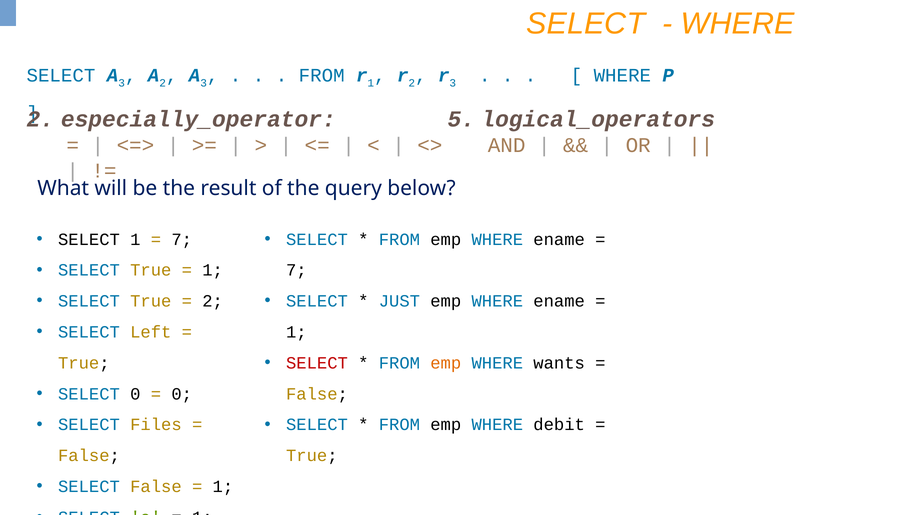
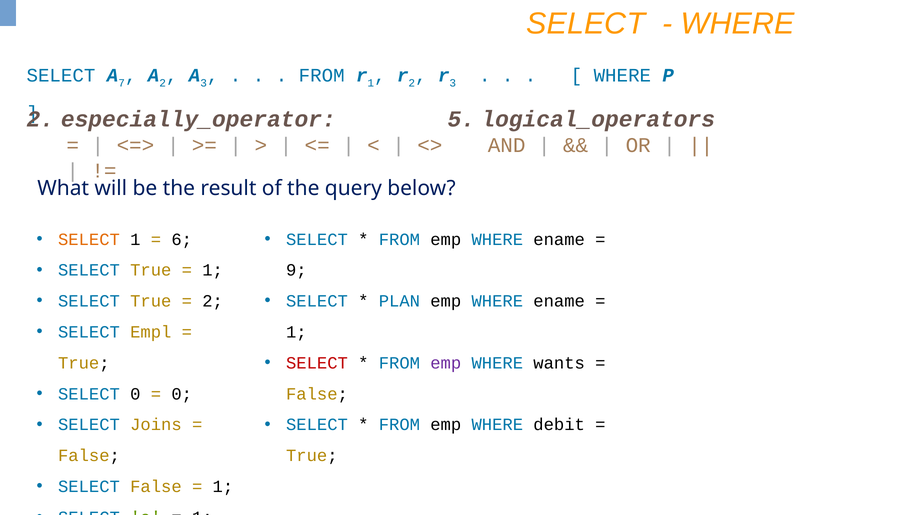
SELECT A 3: 3 -> 7
SELECT at (89, 240) colour: black -> orange
7 at (182, 240): 7 -> 6
7 at (296, 270): 7 -> 9
JUST: JUST -> PLAN
Left: Left -> Empl
emp at (446, 363) colour: orange -> purple
Files: Files -> Joins
